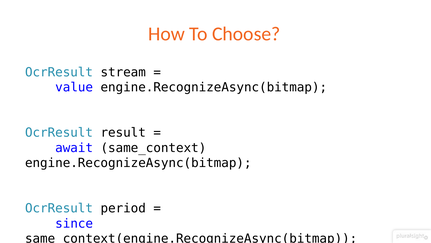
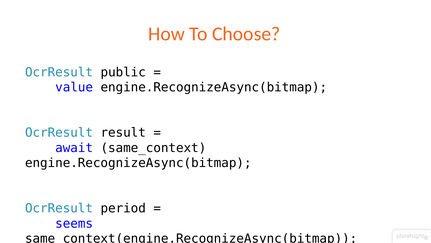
stream: stream -> public
since: since -> seems
